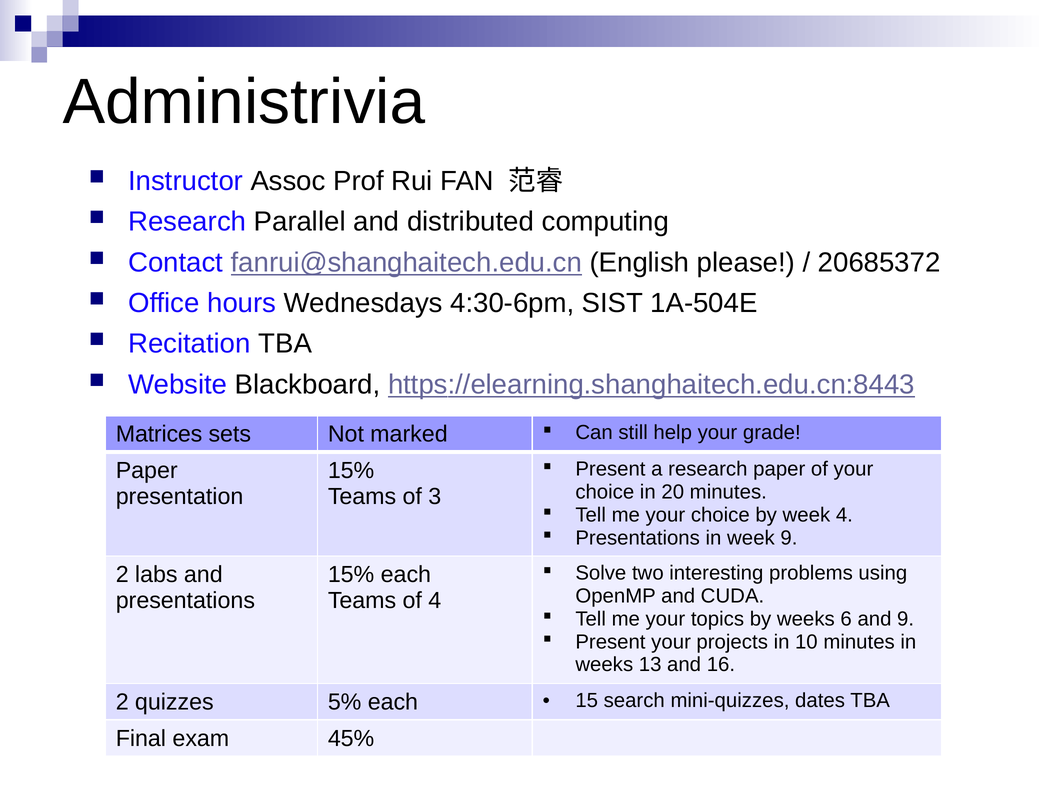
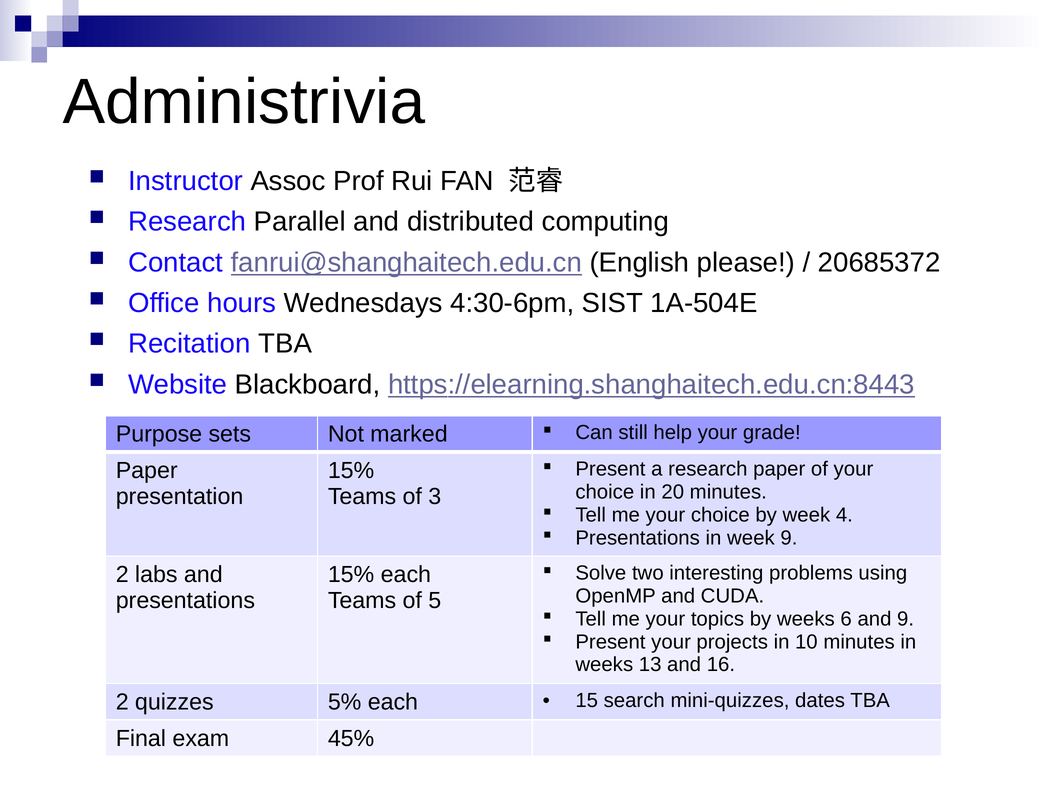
Matrices: Matrices -> Purpose
of 4: 4 -> 5
